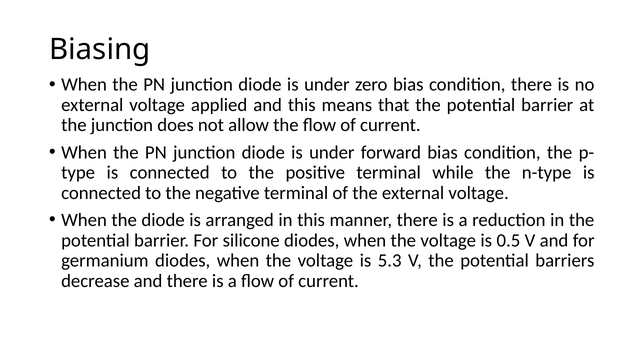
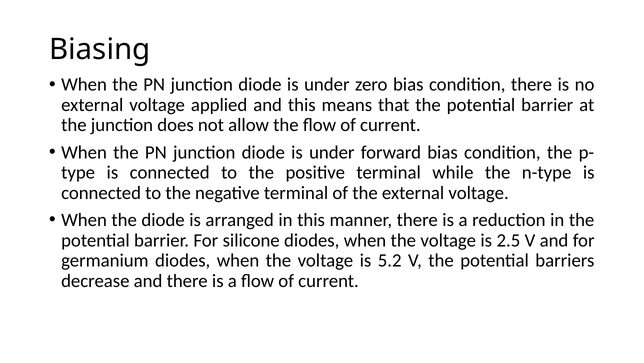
0.5: 0.5 -> 2.5
5.3: 5.3 -> 5.2
